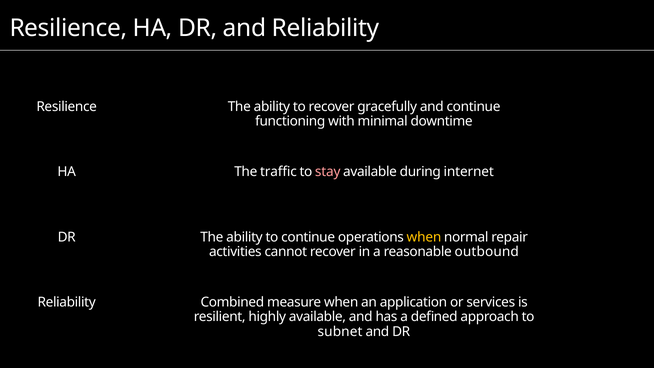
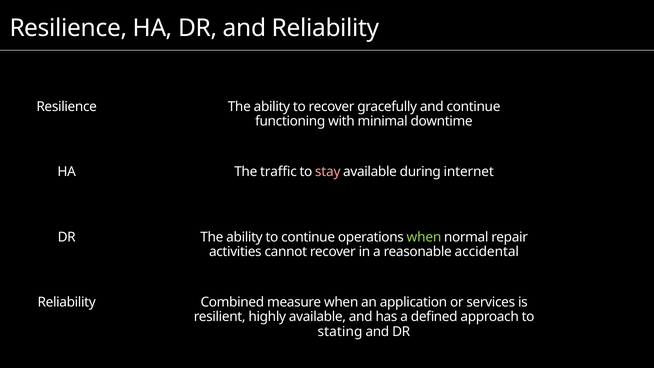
when at (424, 237) colour: yellow -> light green
outbound: outbound -> accidental
subnet: subnet -> stating
